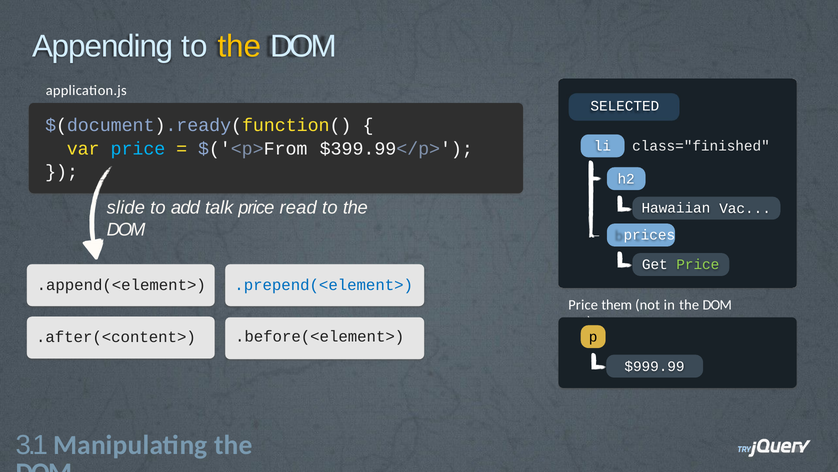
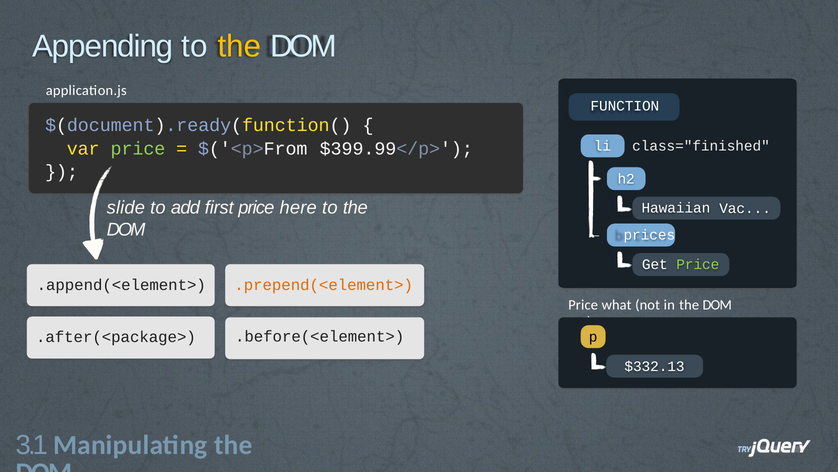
SELECTED: SELECTED -> FUNCTION
price at (138, 148) colour: light blue -> light green
talk: talk -> first
read: read -> here
.prepend(<element> colour: blue -> orange
them: them -> what
.after(<content>: .after(<content> -> .after(<package>
$999.99: $999.99 -> $332.13
